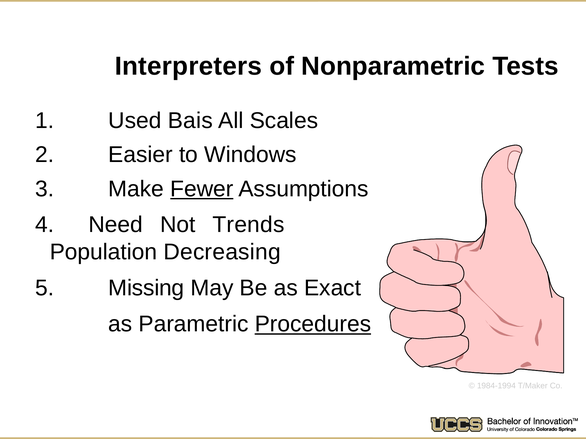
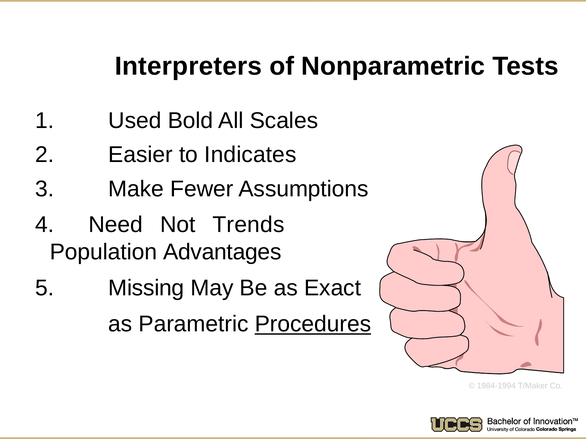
Bais: Bais -> Bold
Windows: Windows -> Indicates
Fewer underline: present -> none
Decreasing: Decreasing -> Advantages
